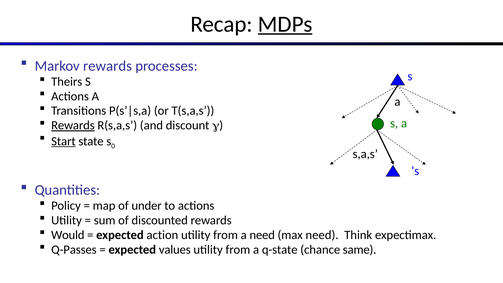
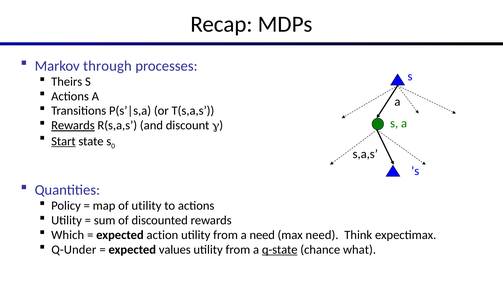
MDPs underline: present -> none
Markov rewards: rewards -> through
of under: under -> utility
Would: Would -> Which
Q-Passes: Q-Passes -> Q-Under
q-state underline: none -> present
same: same -> what
